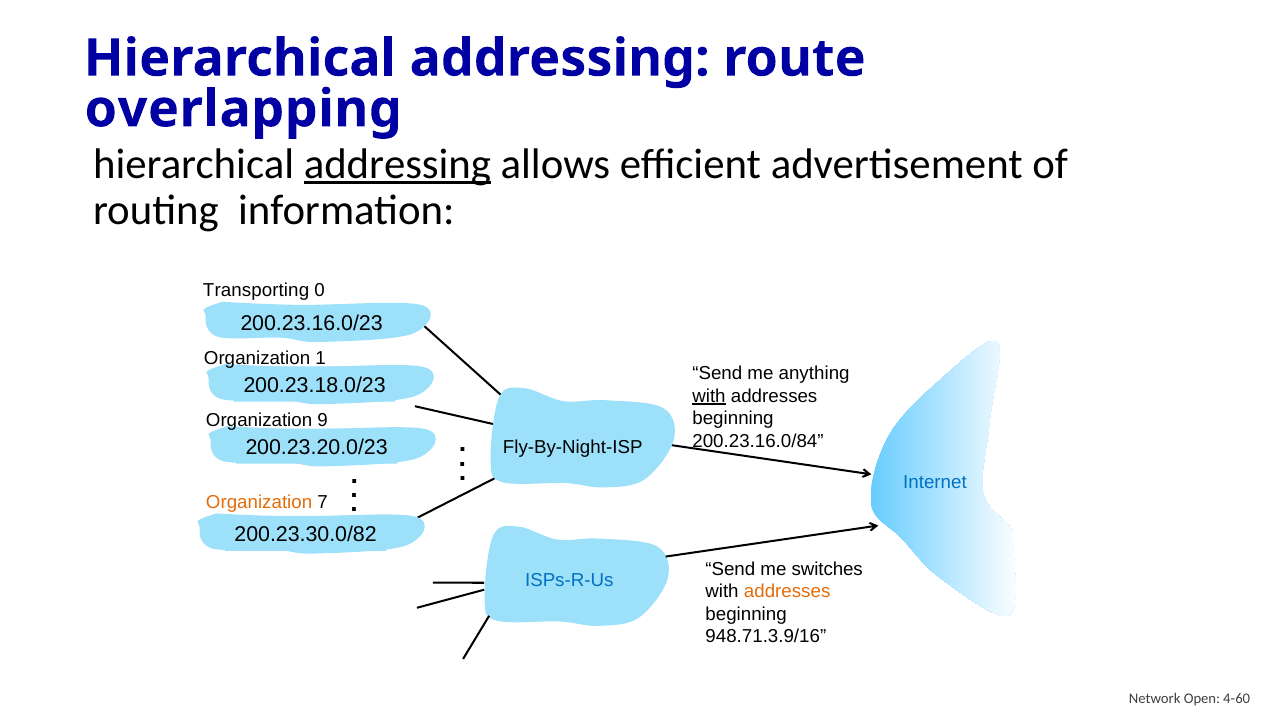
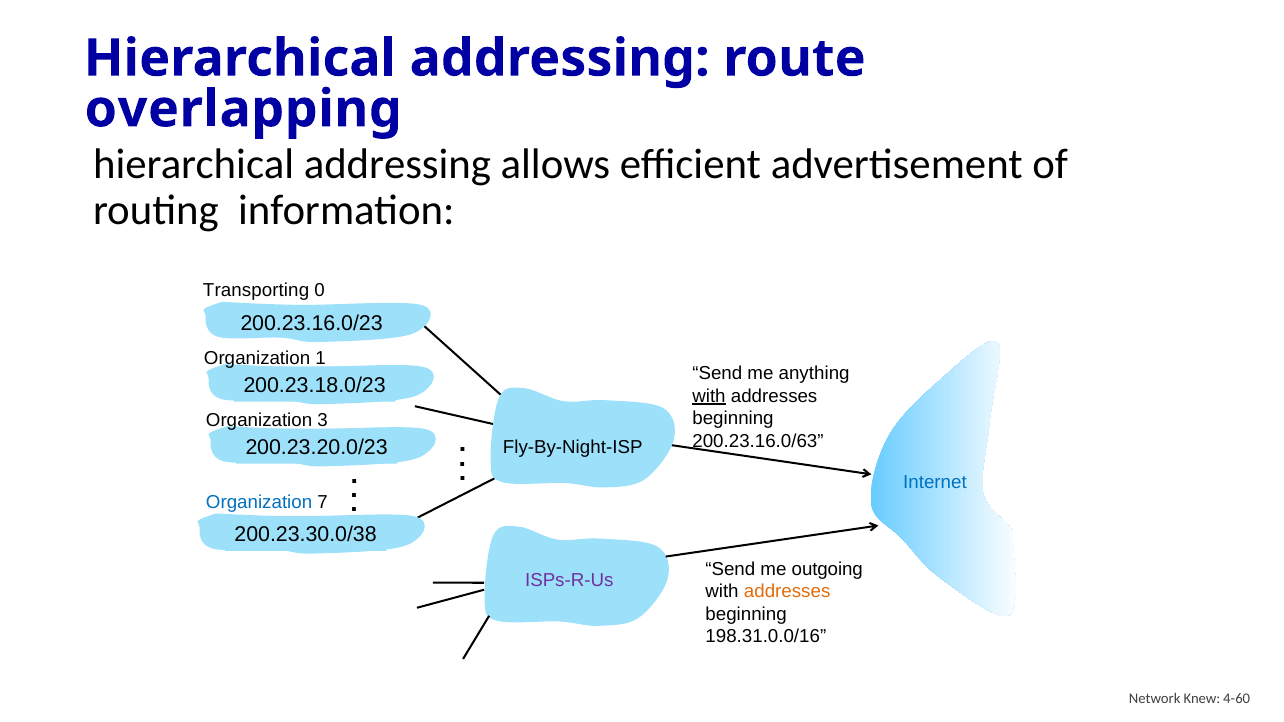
addressing at (397, 164) underline: present -> none
9: 9 -> 3
200.23.16.0/84: 200.23.16.0/84 -> 200.23.16.0/63
Organization at (259, 502) colour: orange -> blue
200.23.30.0/82: 200.23.30.0/82 -> 200.23.30.0/38
switches: switches -> outgoing
ISPs-R-Us colour: blue -> purple
948.71.3.9/16: 948.71.3.9/16 -> 198.31.0.0/16
Open: Open -> Knew
